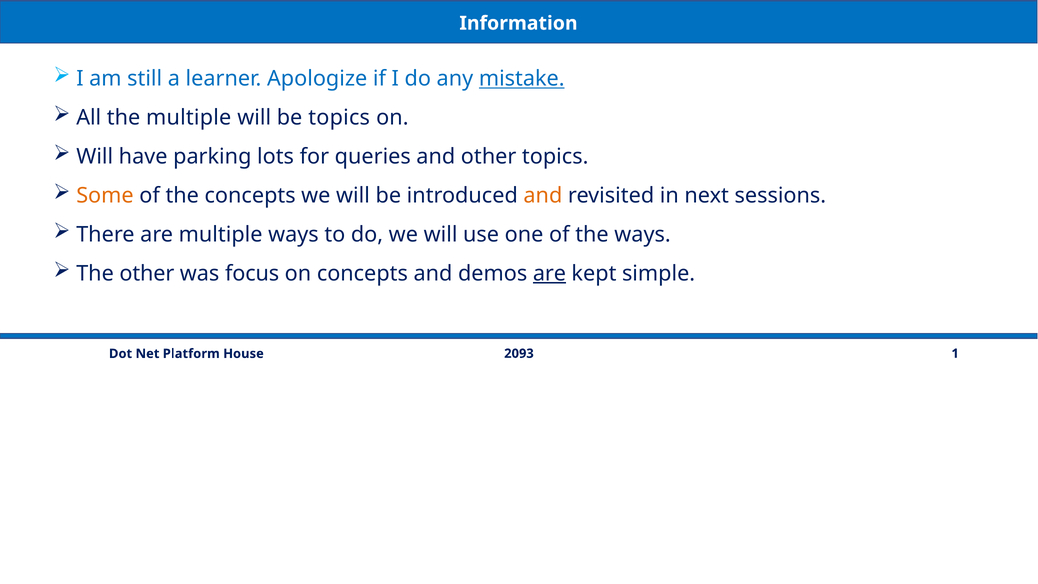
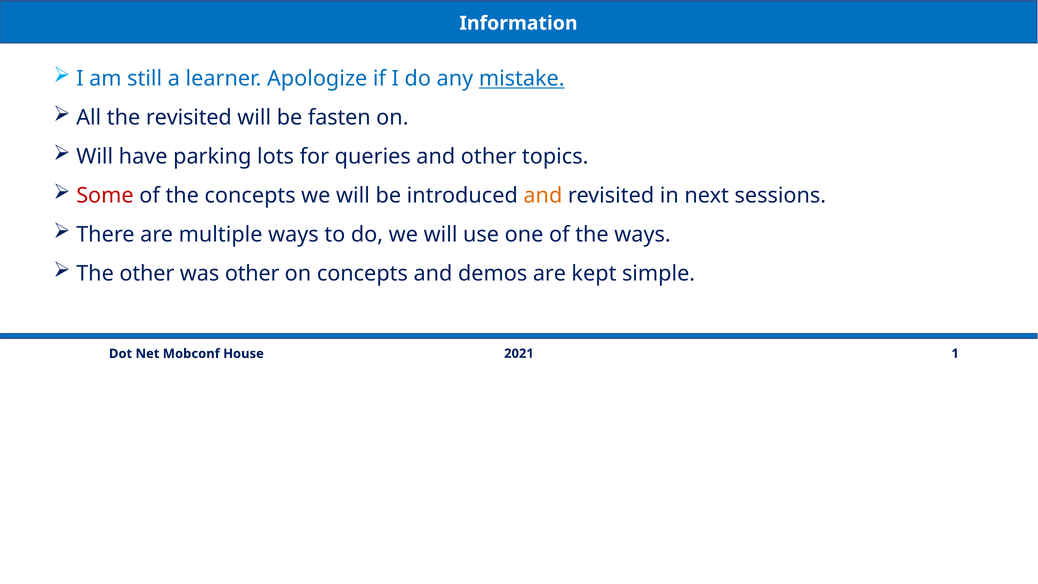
the multiple: multiple -> revisited
be topics: topics -> fasten
Some colour: orange -> red
was focus: focus -> other
are at (549, 273) underline: present -> none
2093: 2093 -> 2021
Platform: Platform -> Mobconf
